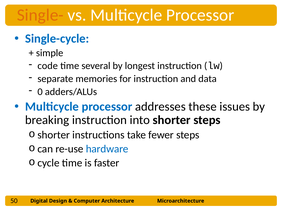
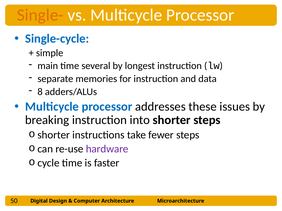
code: code -> main
0: 0 -> 8
hardware colour: blue -> purple
